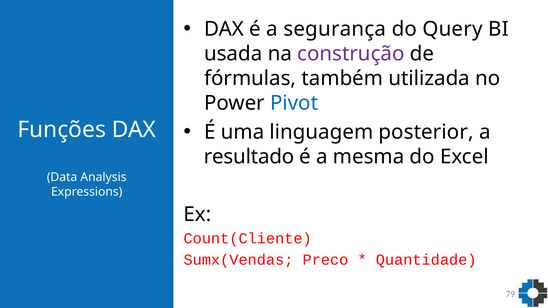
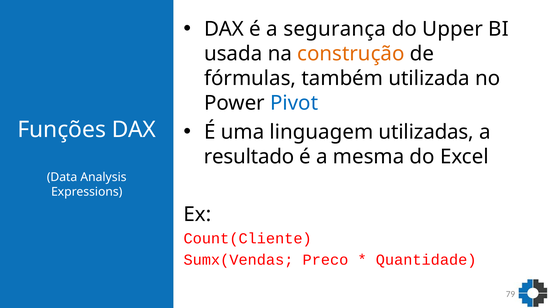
Query: Query -> Upper
construção colour: purple -> orange
posterior: posterior -> utilizadas
